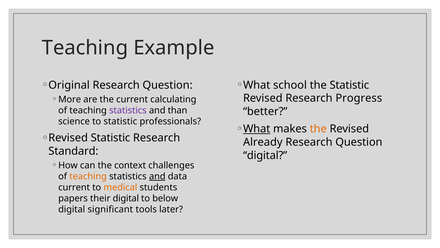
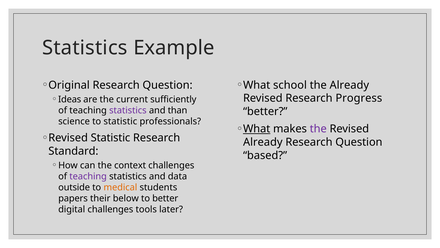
Teaching at (85, 48): Teaching -> Statistics
the Statistic: Statistic -> Already
More: More -> Ideas
calculating: calculating -> sufficiently
the at (318, 129) colour: orange -> purple
digital at (265, 155): digital -> based
teaching at (88, 176) colour: orange -> purple
and at (157, 176) underline: present -> none
current at (74, 187): current -> outside
their digital: digital -> below
to below: below -> better
digital significant: significant -> challenges
